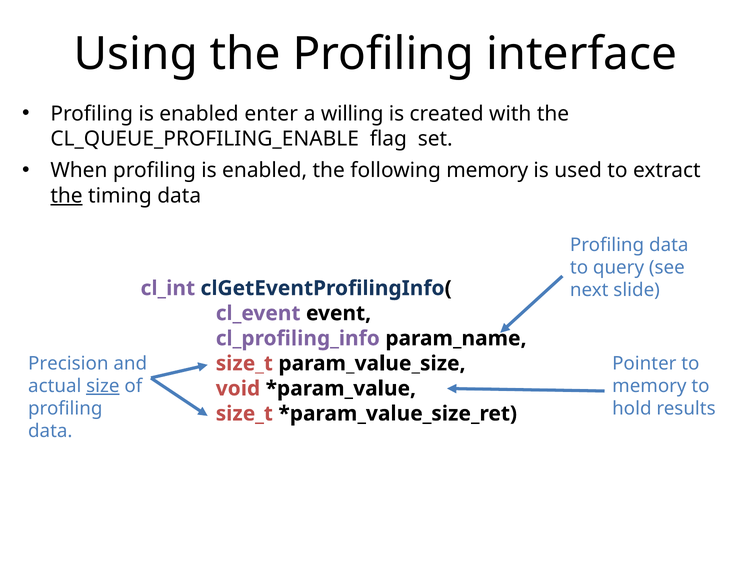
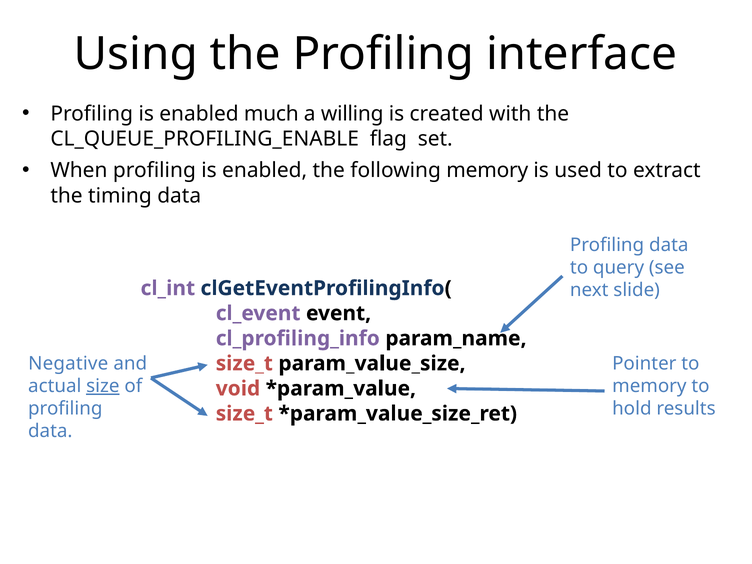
enter: enter -> much
the at (67, 196) underline: present -> none
Precision: Precision -> Negative
